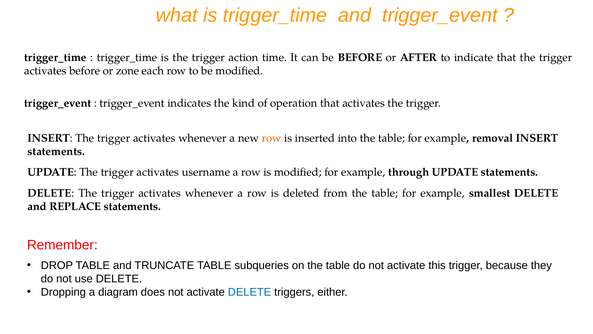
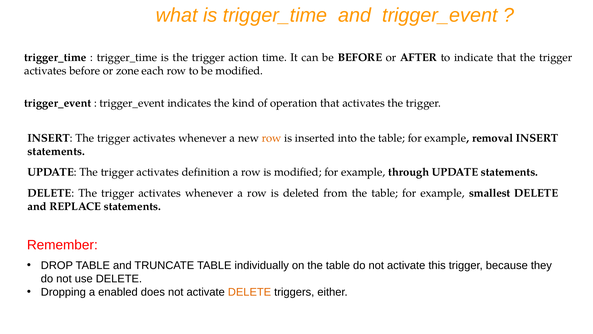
username: username -> definition
subqueries: subqueries -> individually
diagram: diagram -> enabled
DELETE at (250, 292) colour: blue -> orange
